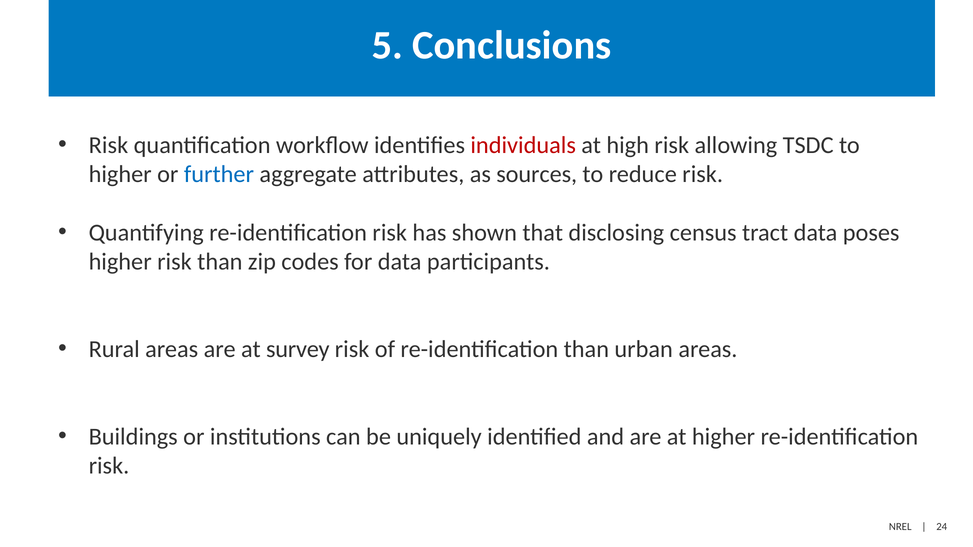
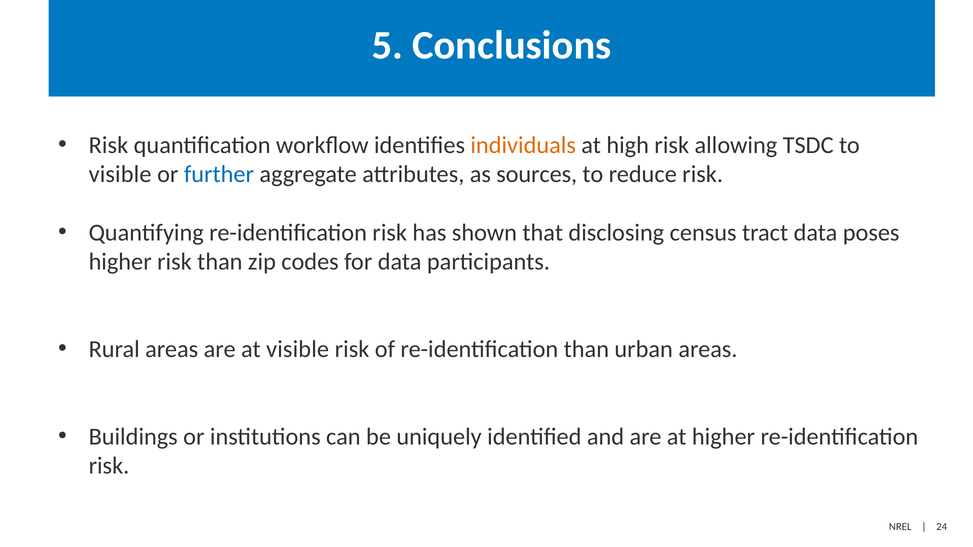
individuals colour: red -> orange
higher at (120, 174): higher -> visible
at survey: survey -> visible
